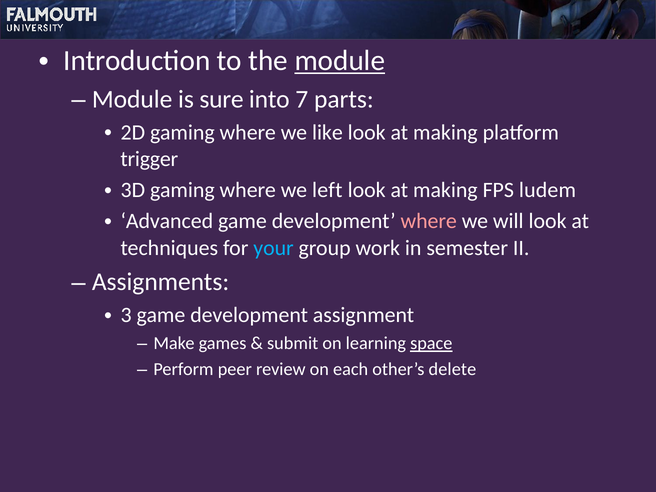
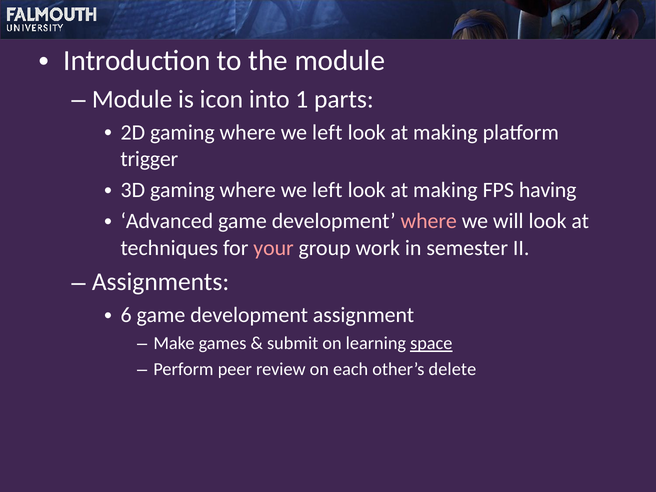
module at (340, 61) underline: present -> none
sure: sure -> icon
7: 7 -> 1
like at (327, 132): like -> left
ludem: ludem -> having
your colour: light blue -> pink
3: 3 -> 6
